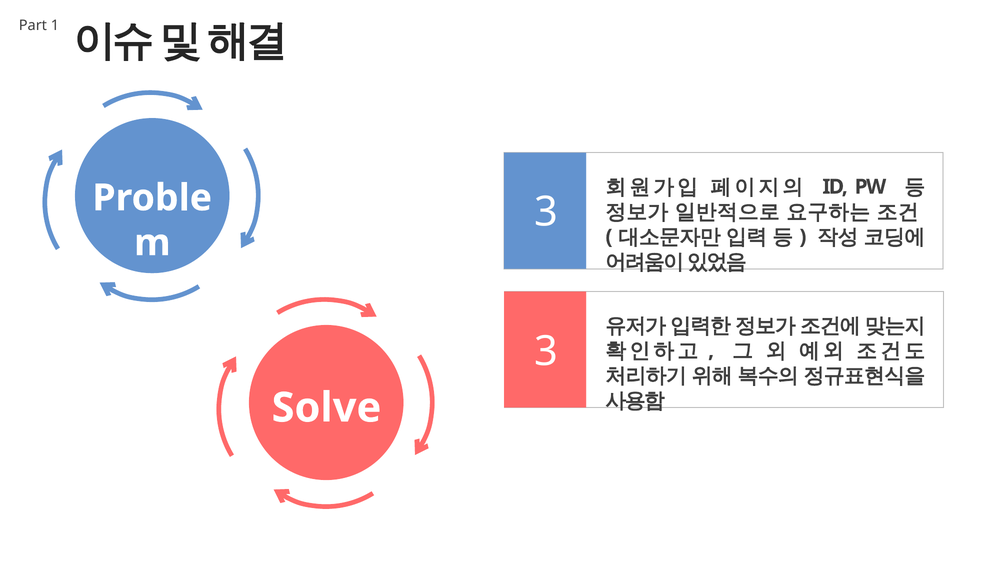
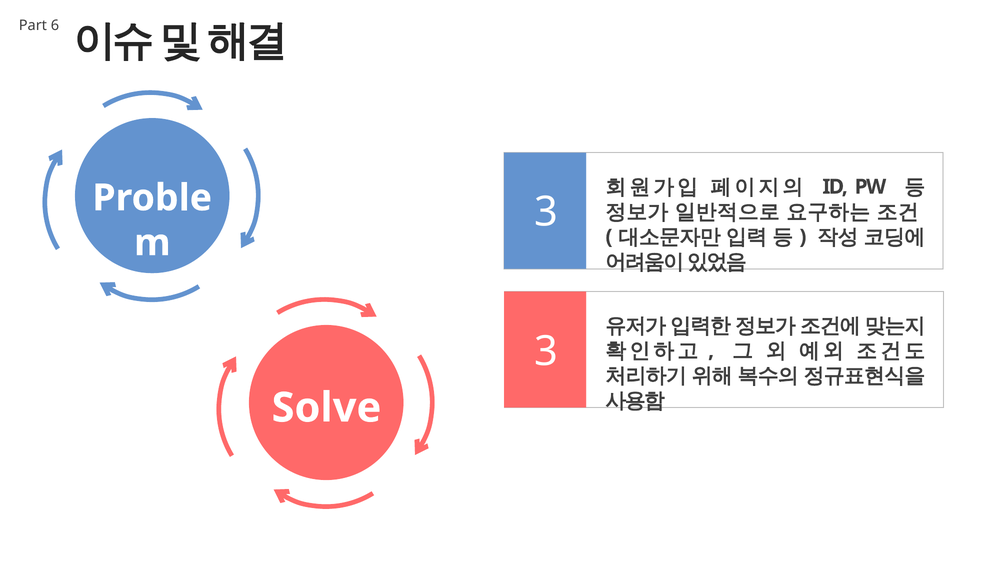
1: 1 -> 6
